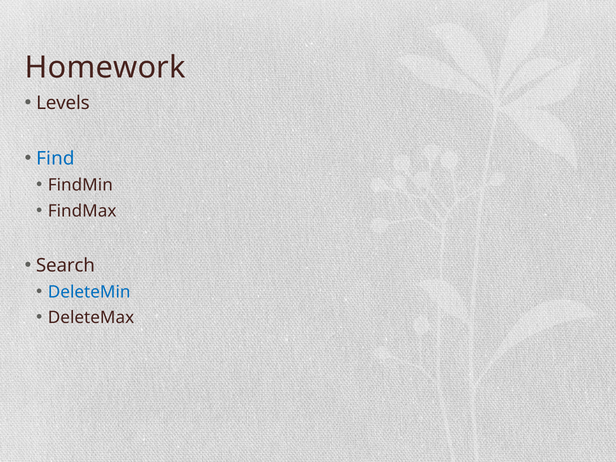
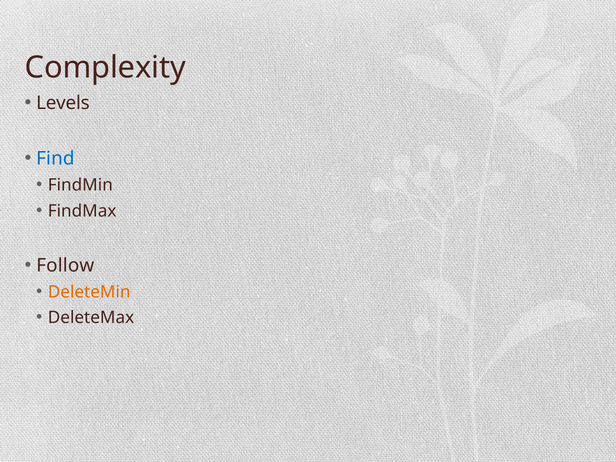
Homework: Homework -> Complexity
Search: Search -> Follow
DeleteMin colour: blue -> orange
